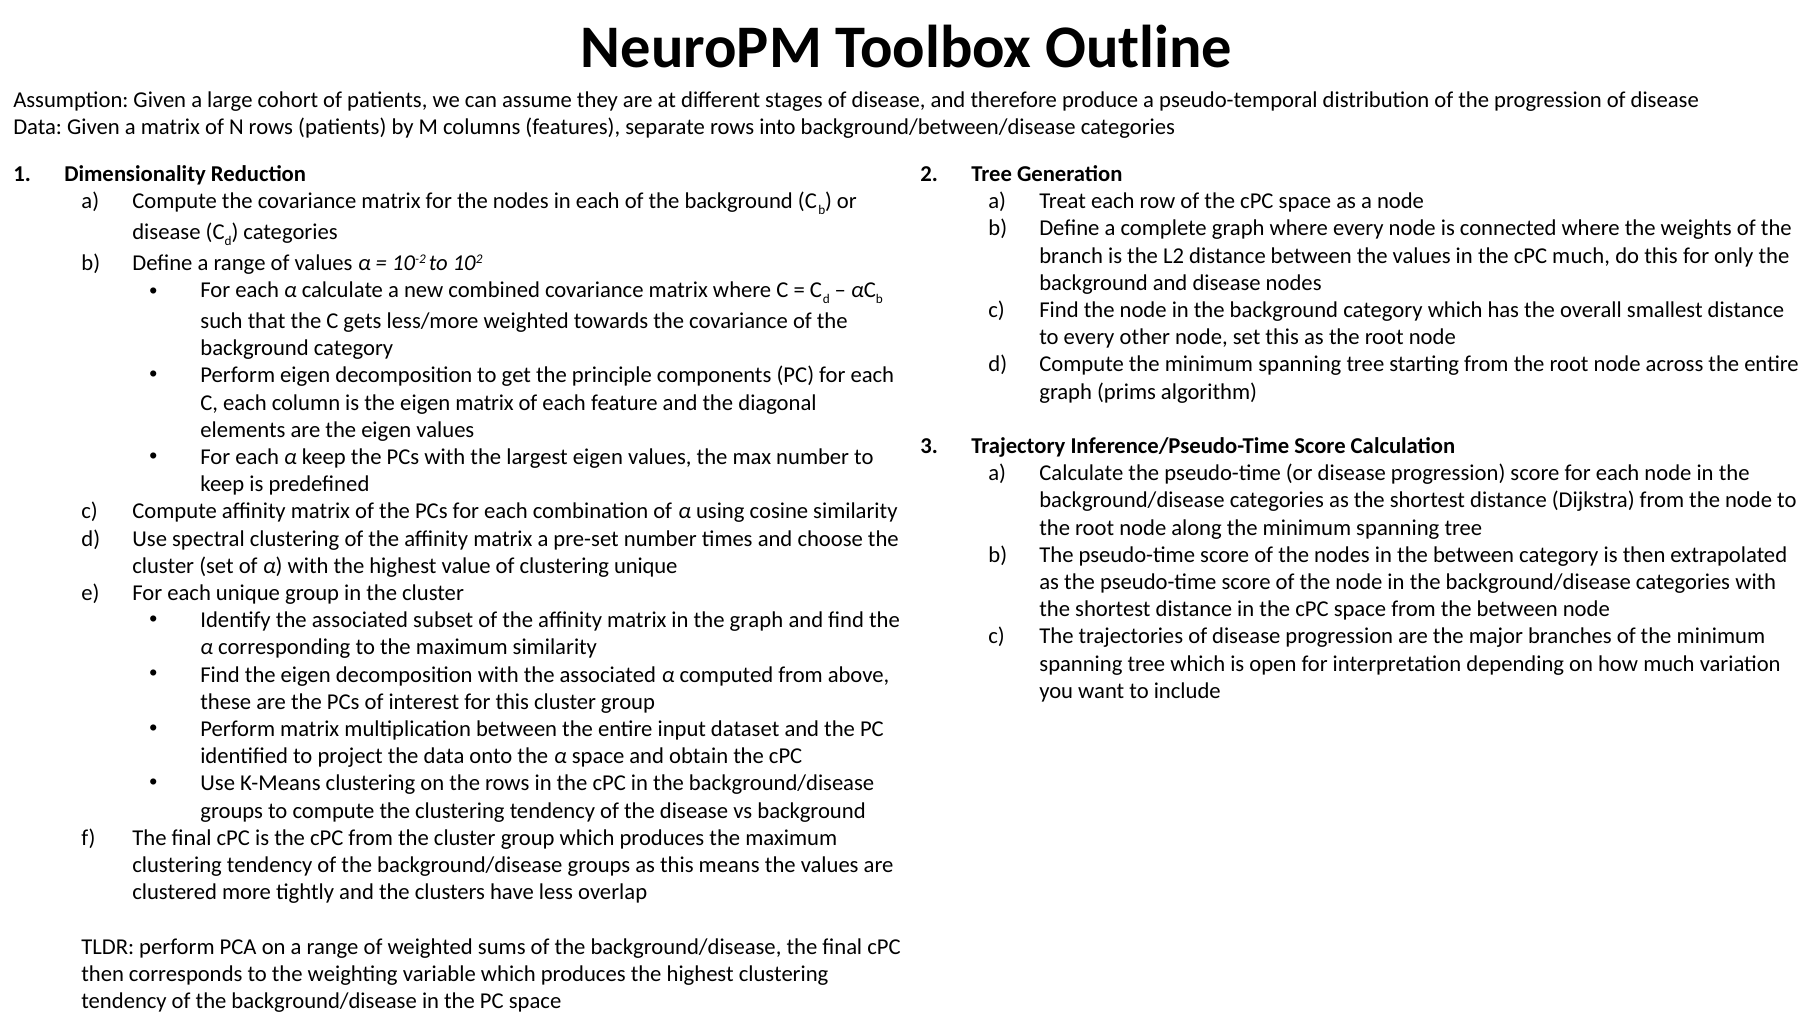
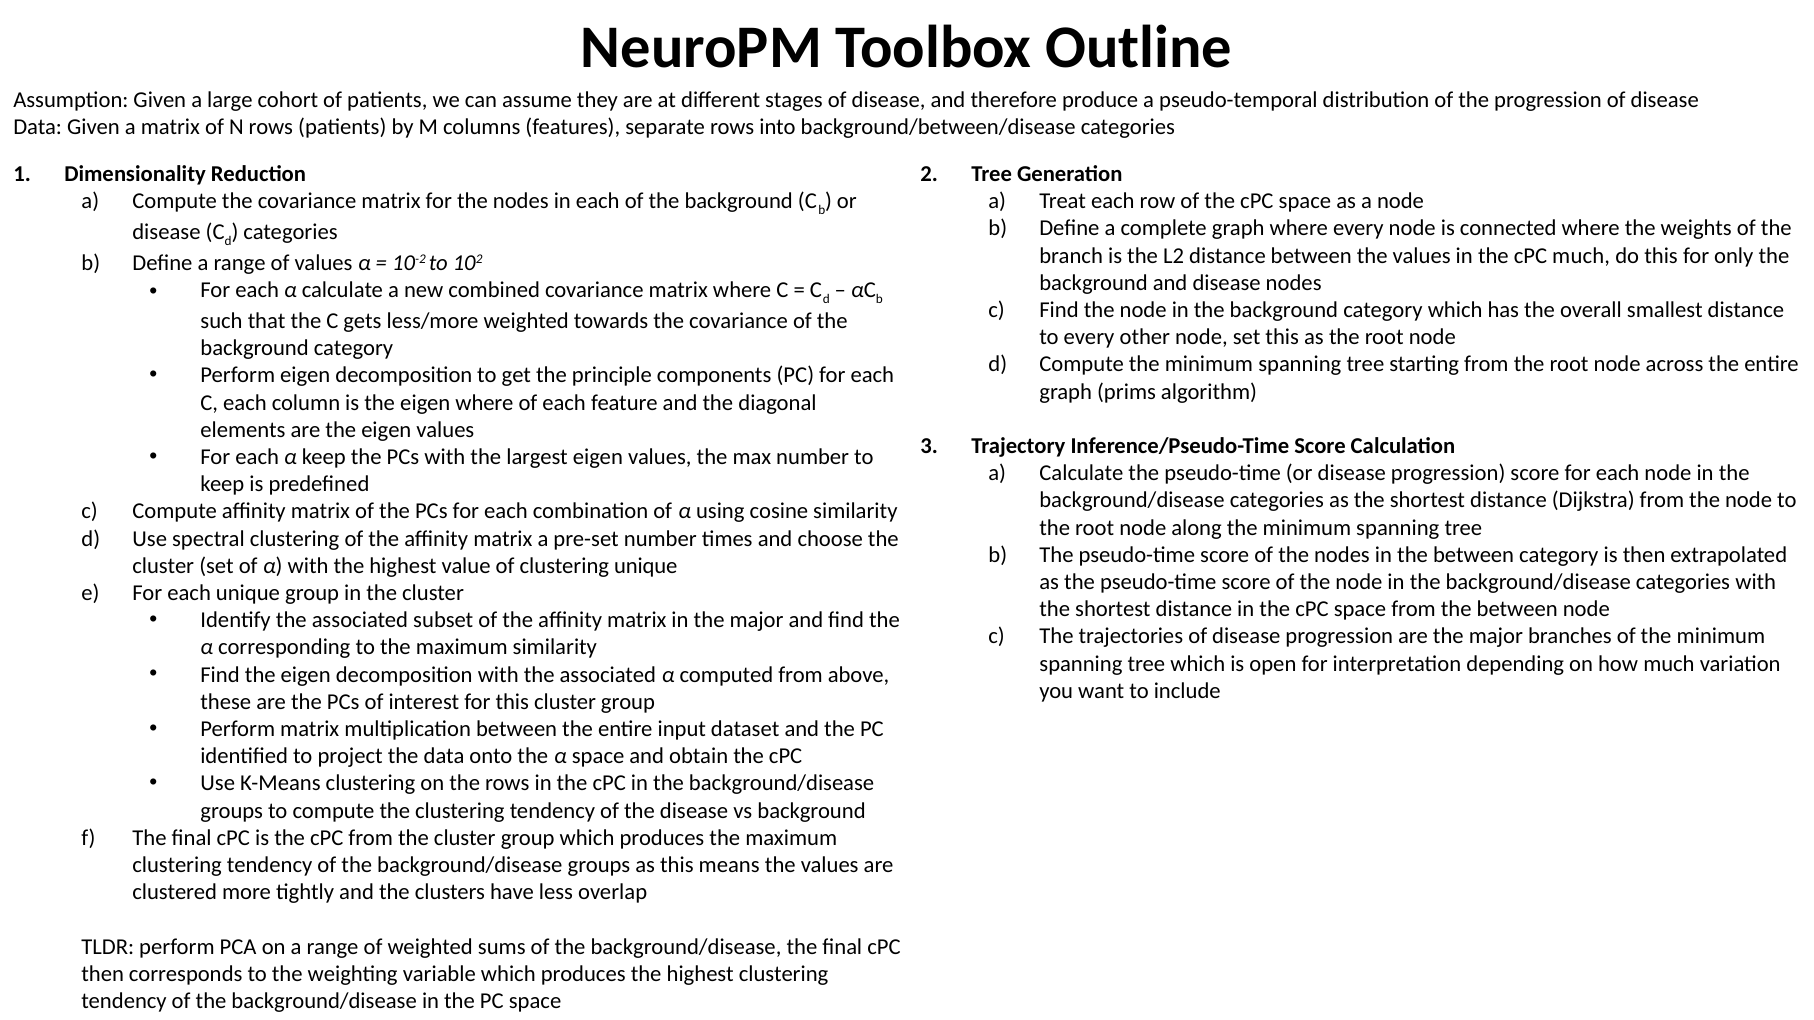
eigen matrix: matrix -> where
in the graph: graph -> major
